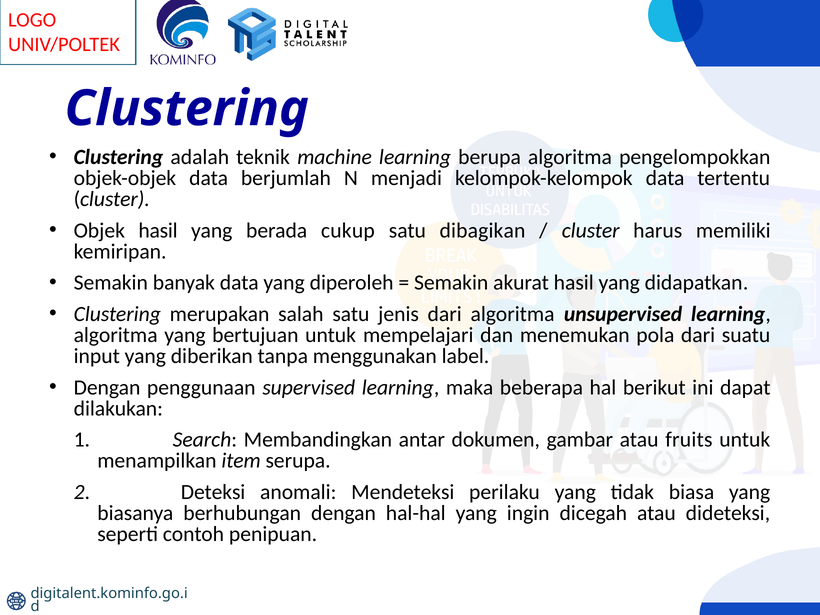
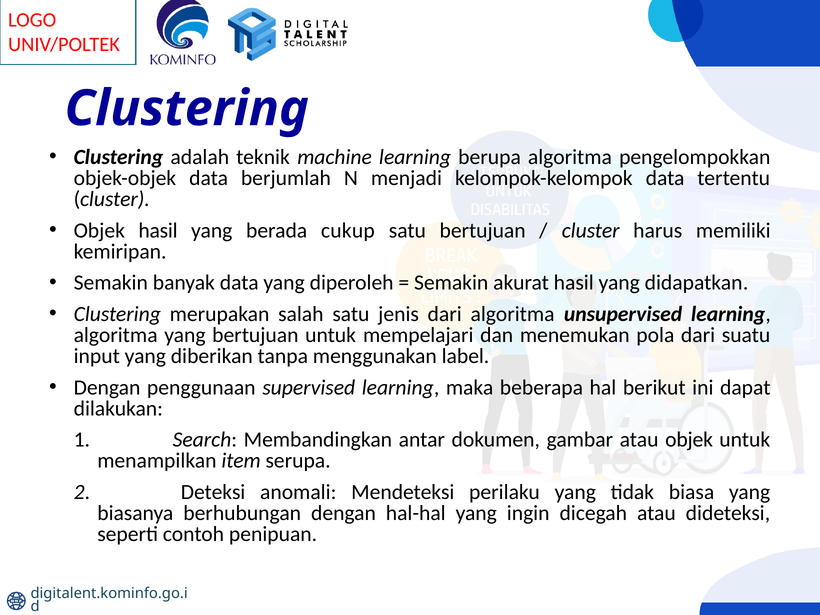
satu dibagikan: dibagikan -> bertujuan
atau fruits: fruits -> objek
